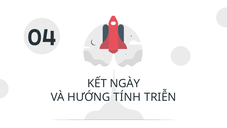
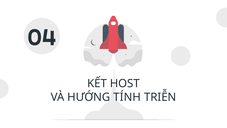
NGÀY: NGÀY -> HOST
